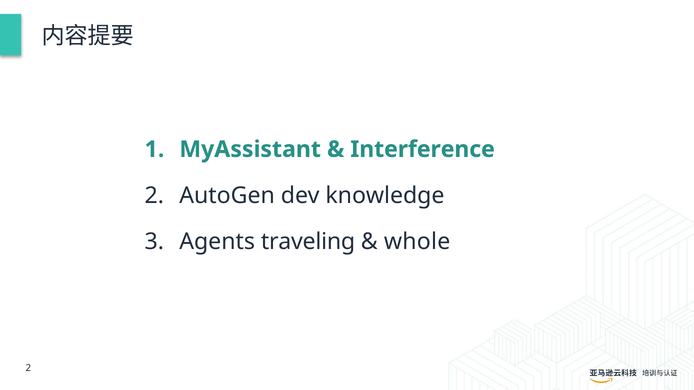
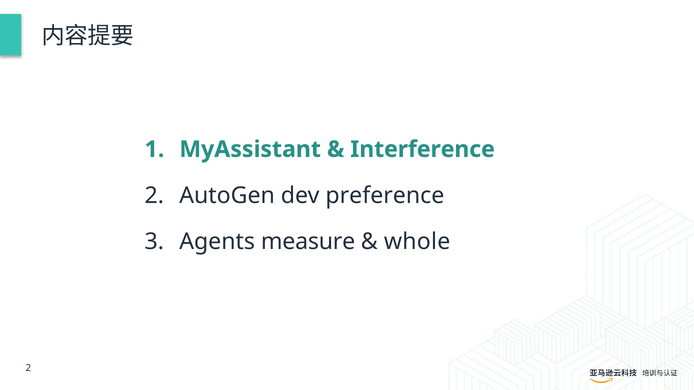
knowledge: knowledge -> preference
traveling: traveling -> measure
